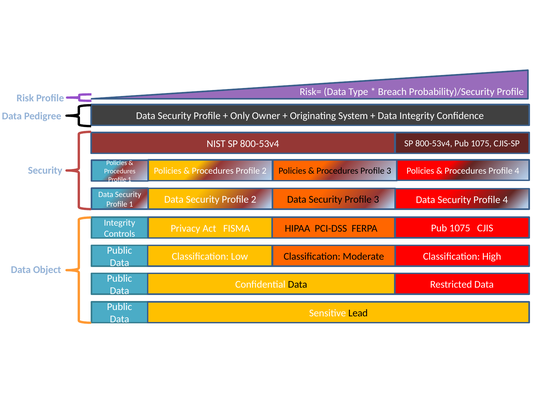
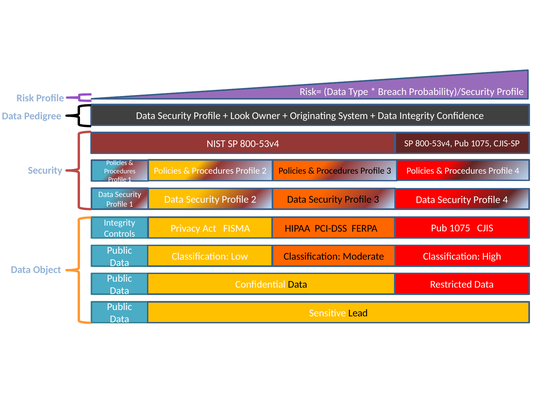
Only: Only -> Look
